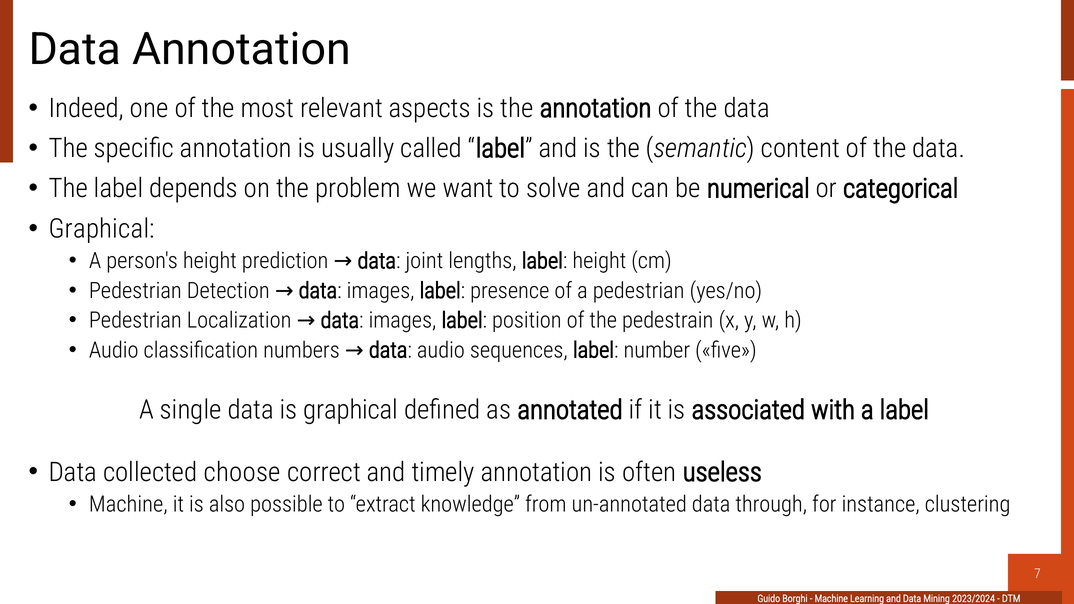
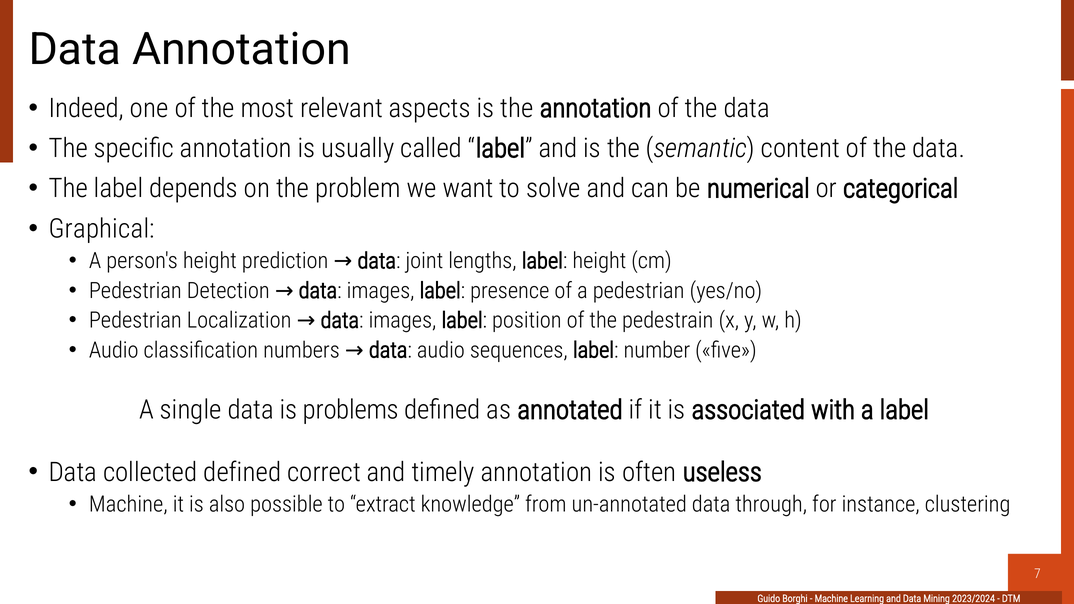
is graphical: graphical -> problems
collected choose: choose -> defined
